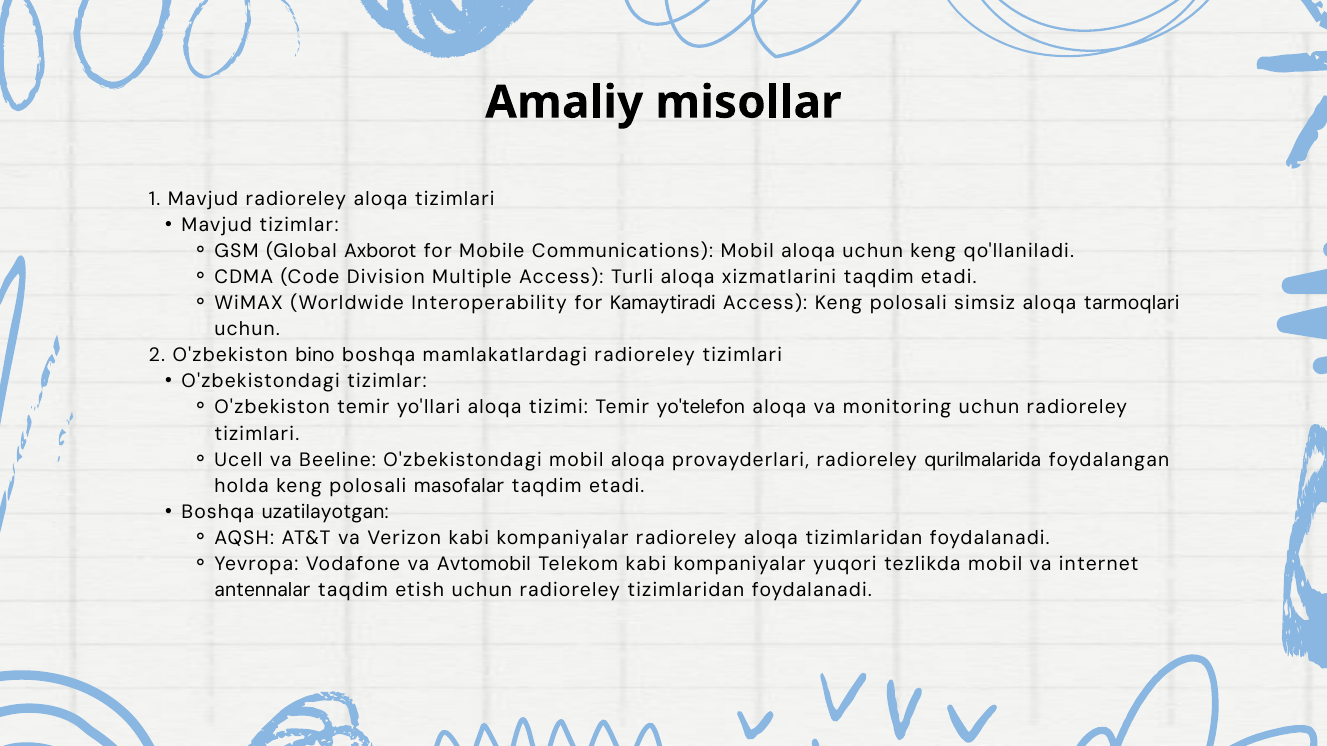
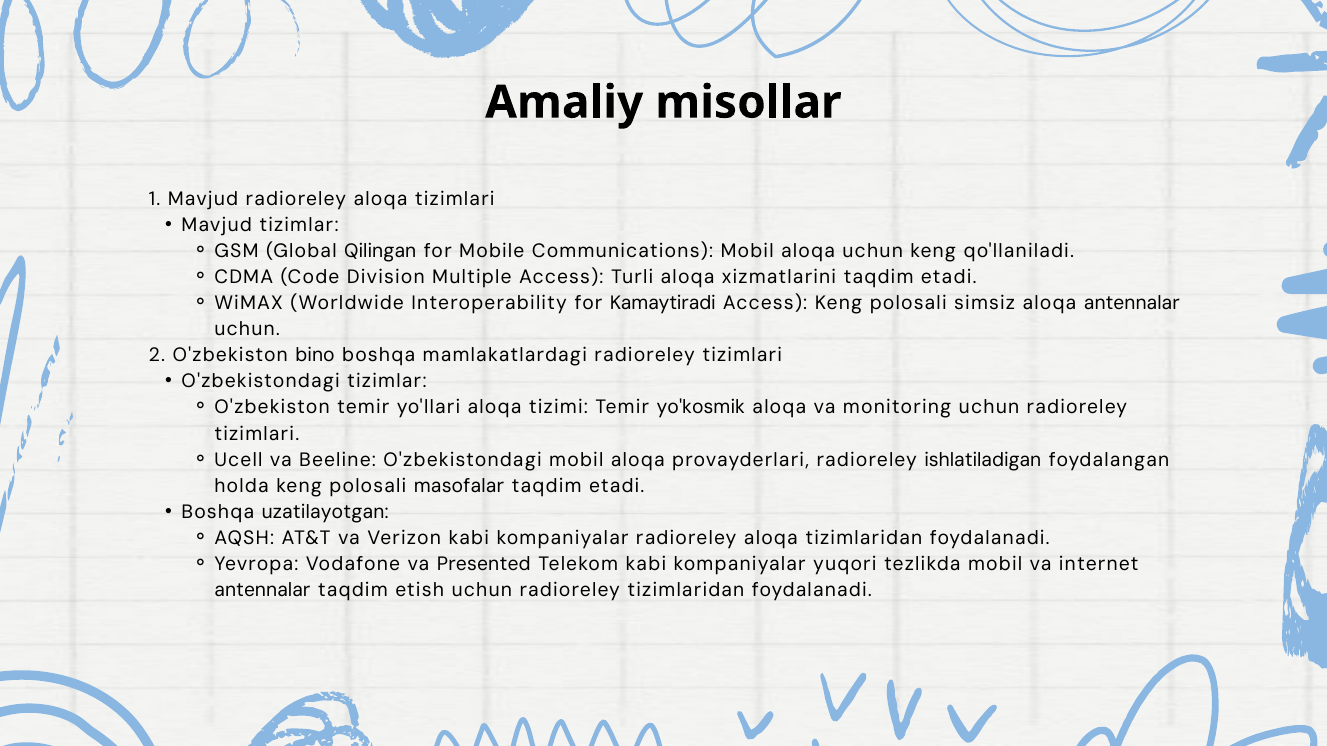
Axborot: Axborot -> Qilingan
aloqa tarmoqlari: tarmoqlari -> antennalar
yo'telefon: yo'telefon -> yo'kosmik
qurilmalarida: qurilmalarida -> ishlatiladigan
Avtomobil: Avtomobil -> Presented
